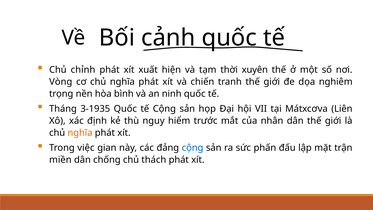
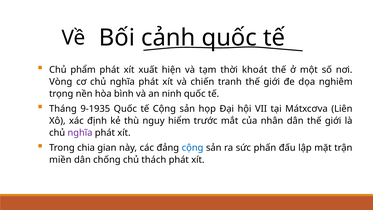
chỉnh: chỉnh -> phẩm
xuyên: xuyên -> khoát
3-1935: 3-1935 -> 9-1935
nghĩa at (80, 133) colour: orange -> purple
việc: việc -> chia
